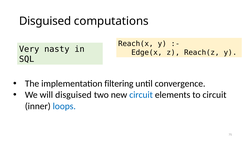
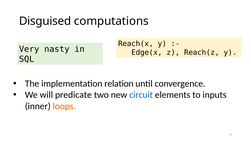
filtering: filtering -> relation
will disguised: disguised -> predicate
to circuit: circuit -> inputs
loops colour: blue -> orange
